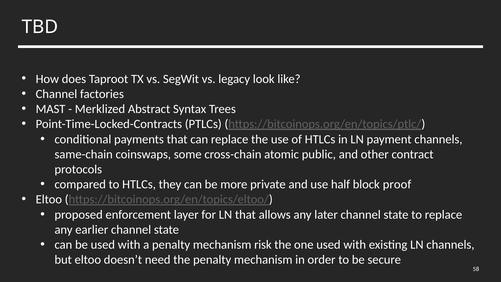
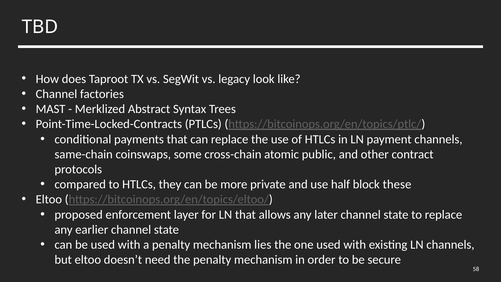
proof: proof -> these
risk: risk -> lies
